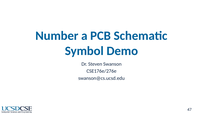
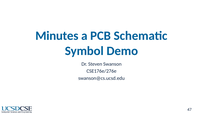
Number: Number -> Minutes
